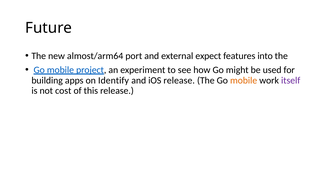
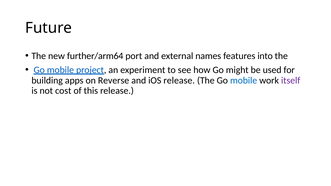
almost/arm64: almost/arm64 -> further/arm64
expect: expect -> names
Identify: Identify -> Reverse
mobile at (244, 80) colour: orange -> blue
